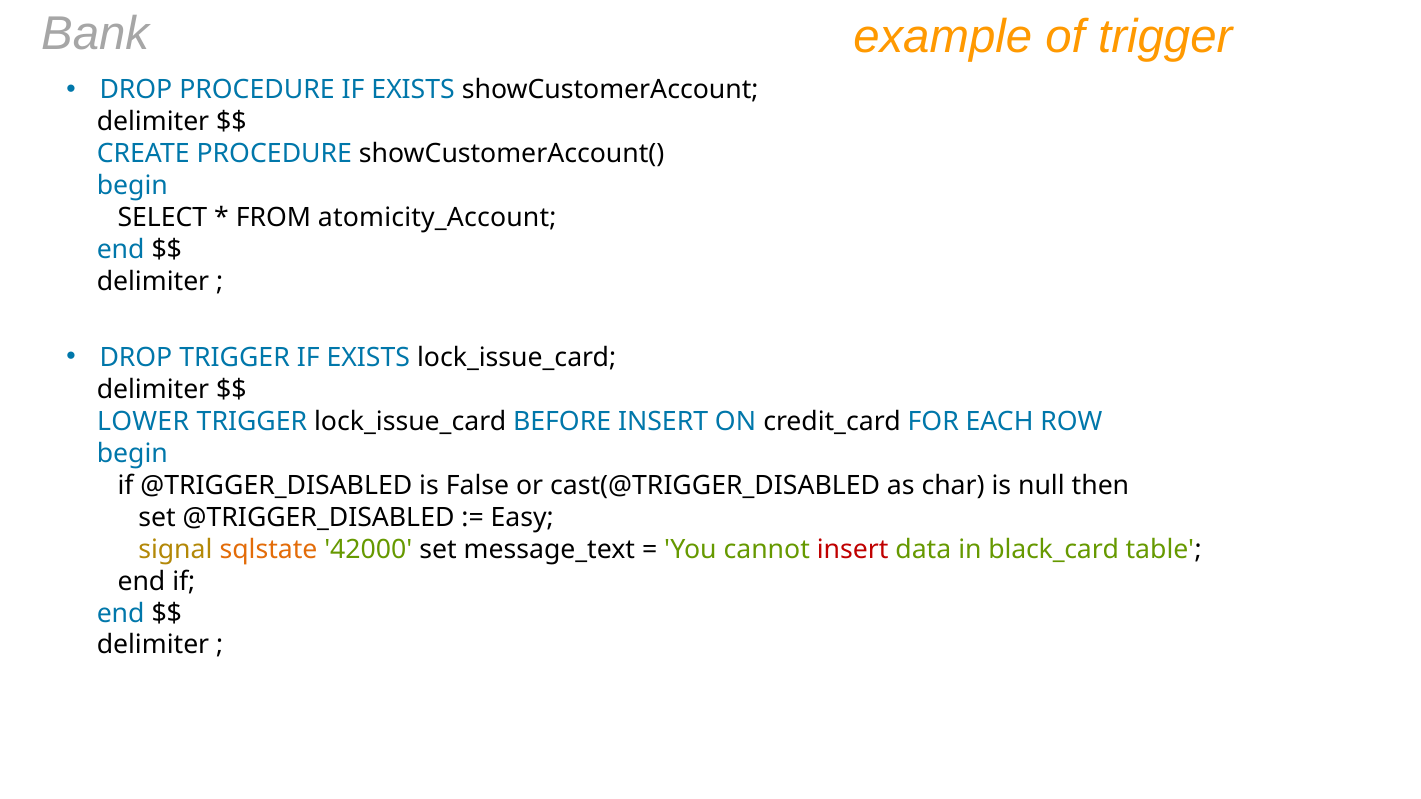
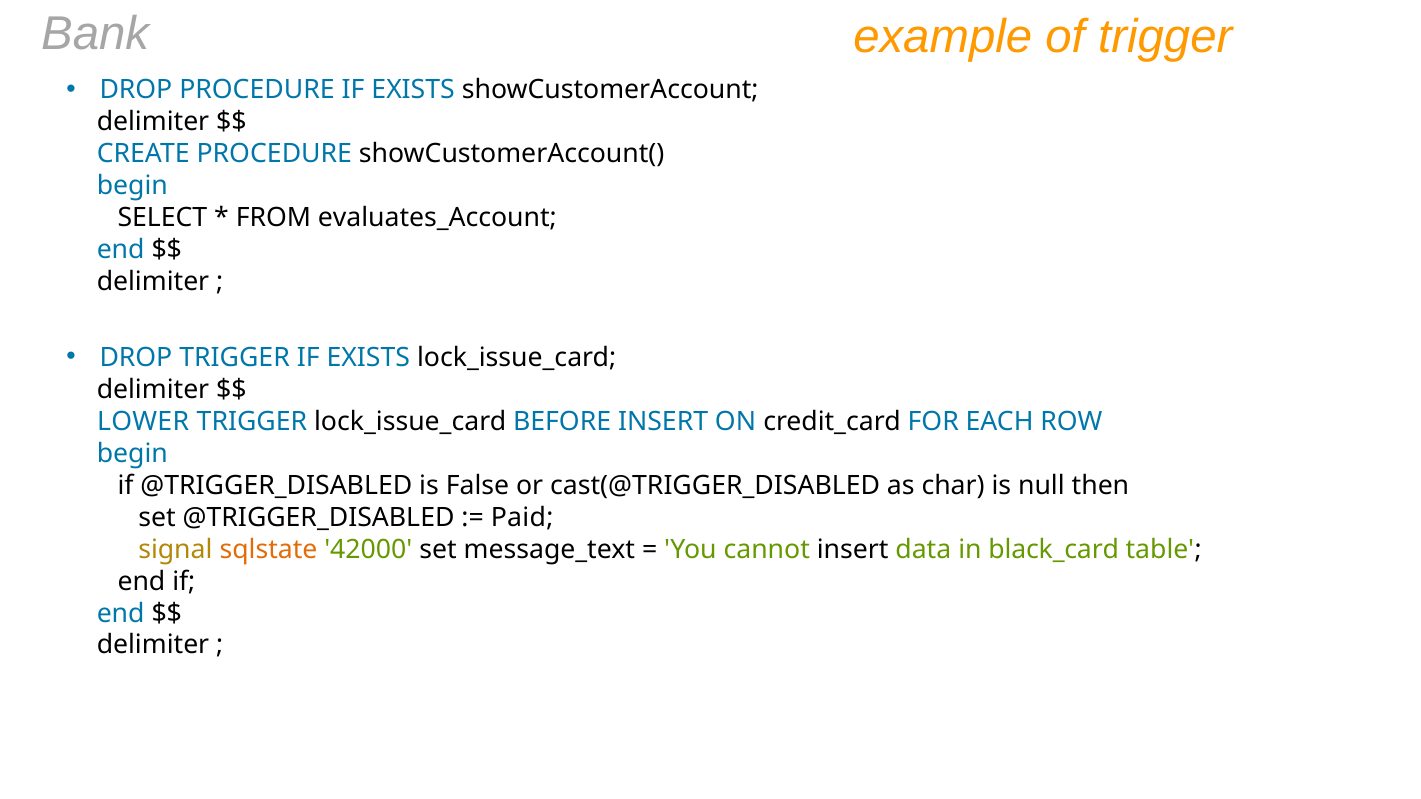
atomicity_Account: atomicity_Account -> evaluates_Account
Easy: Easy -> Paid
insert at (853, 550) colour: red -> black
